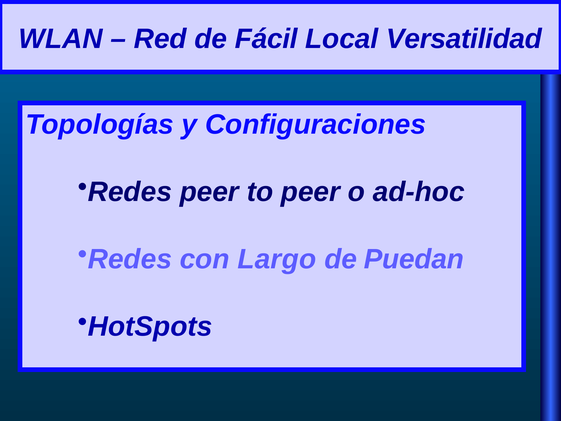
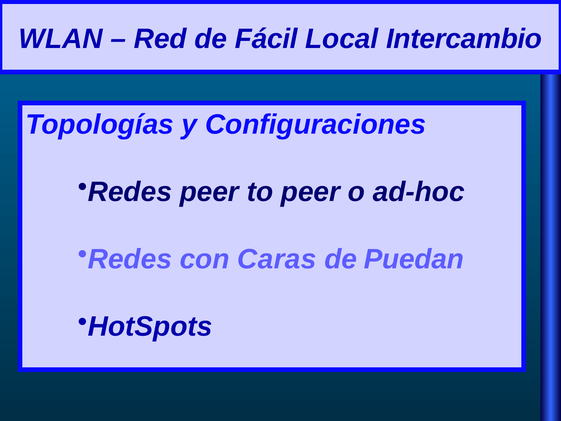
Versatilidad: Versatilidad -> Intercambio
Largo: Largo -> Caras
